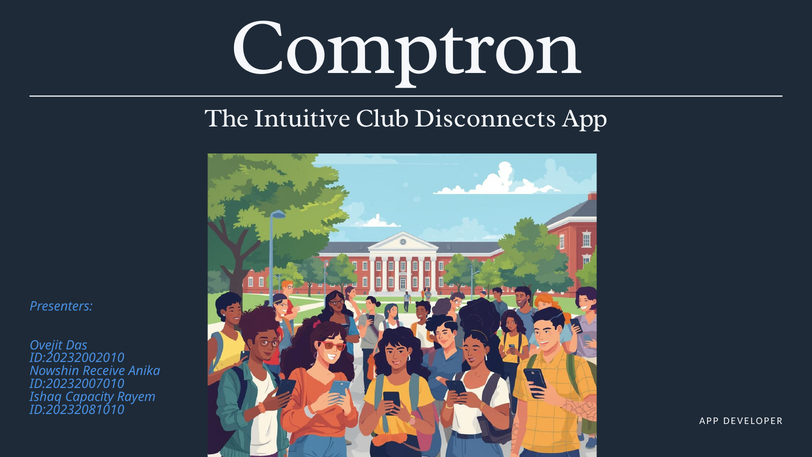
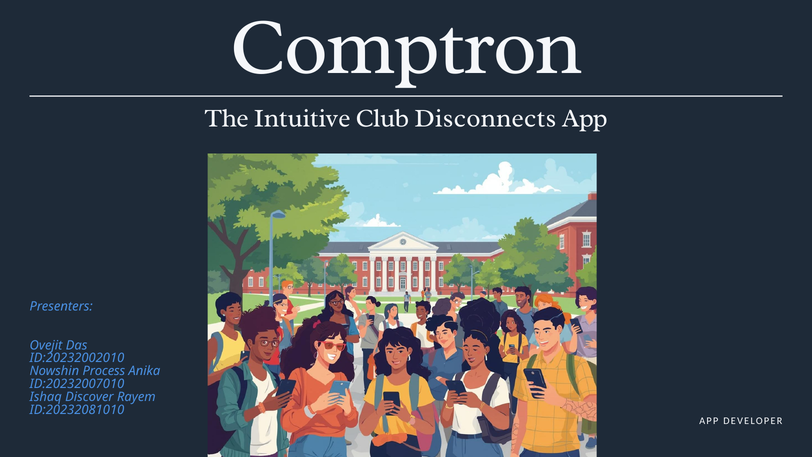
Receive: Receive -> Process
Capacity: Capacity -> Discover
